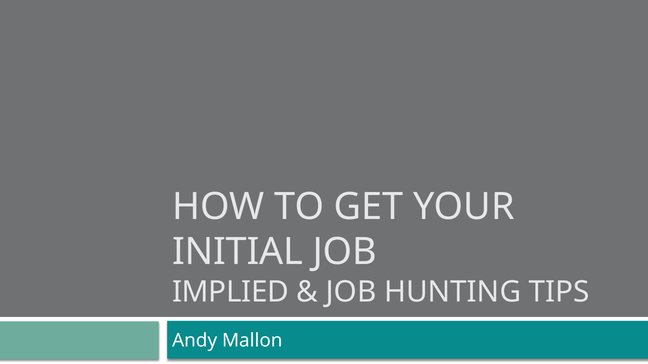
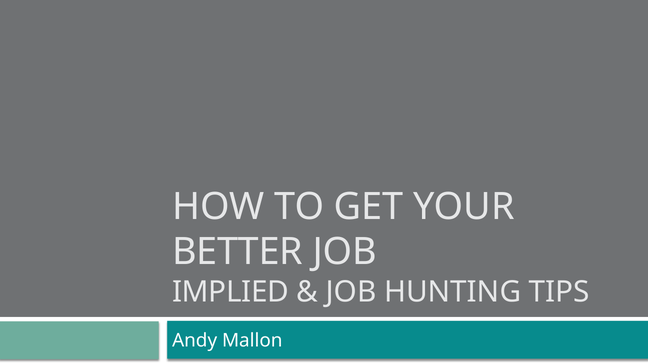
INITIAL: INITIAL -> BETTER
